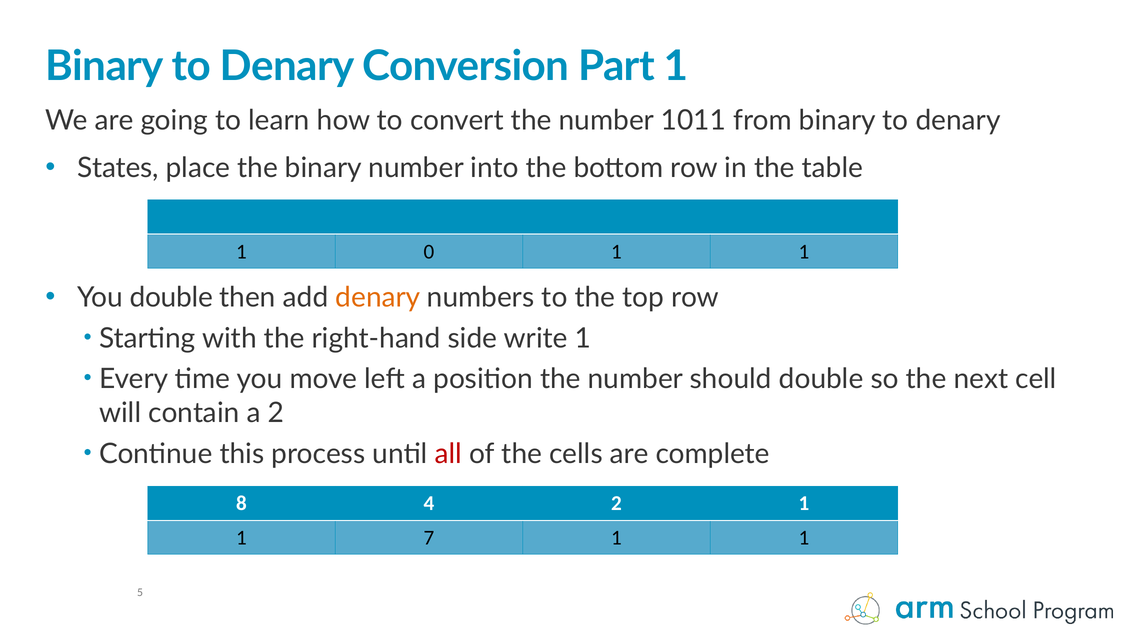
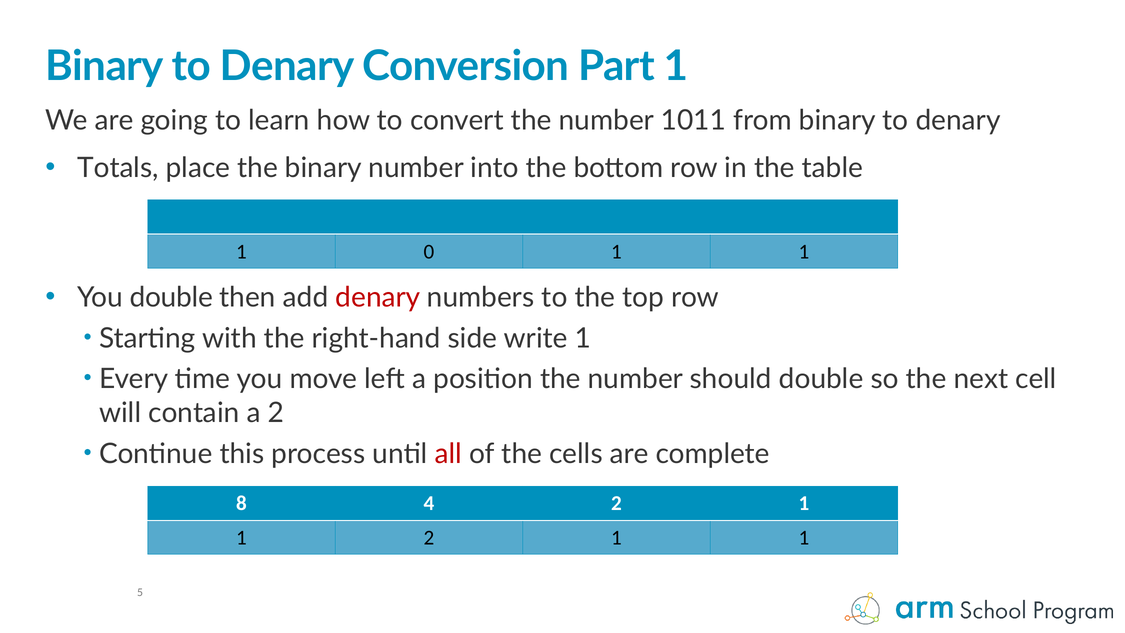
States: States -> Totals
denary at (378, 297) colour: orange -> red
1 7: 7 -> 2
